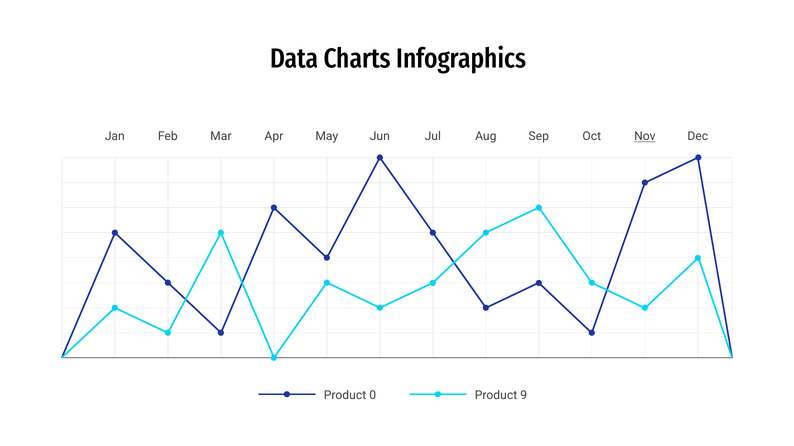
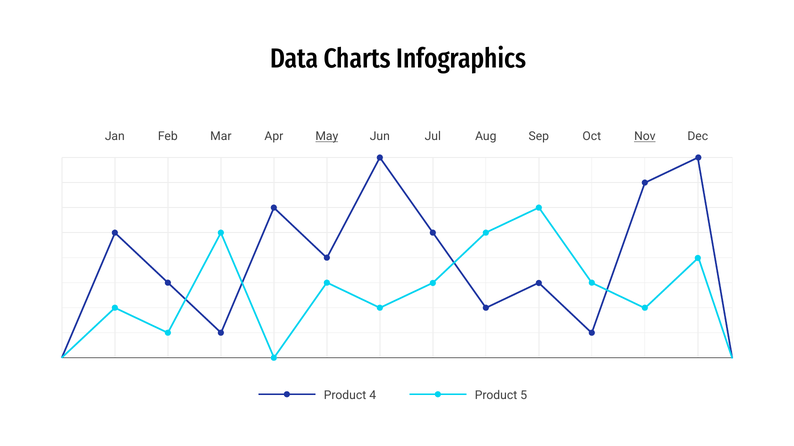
May underline: none -> present
0: 0 -> 4
9: 9 -> 5
